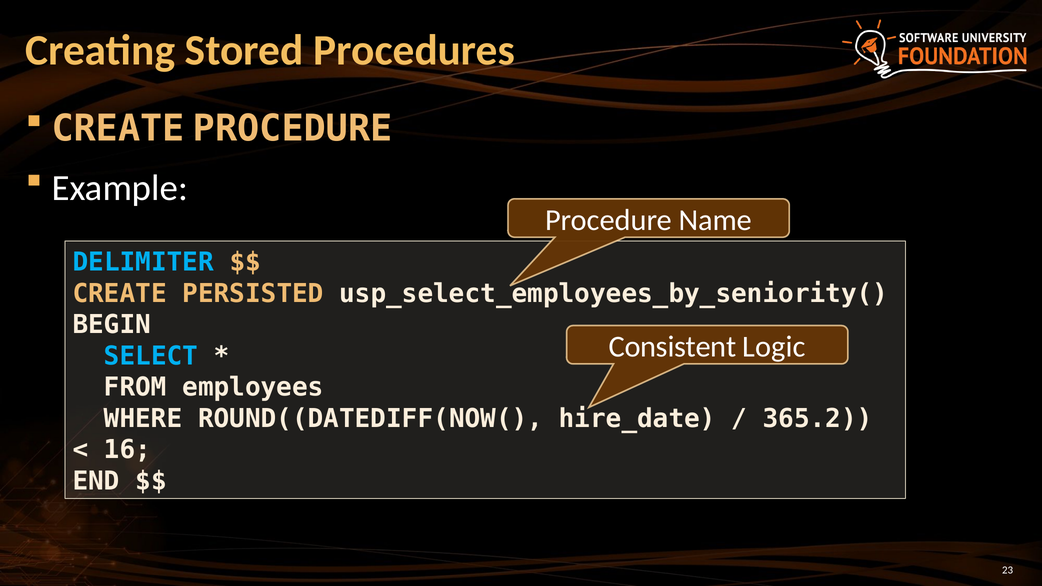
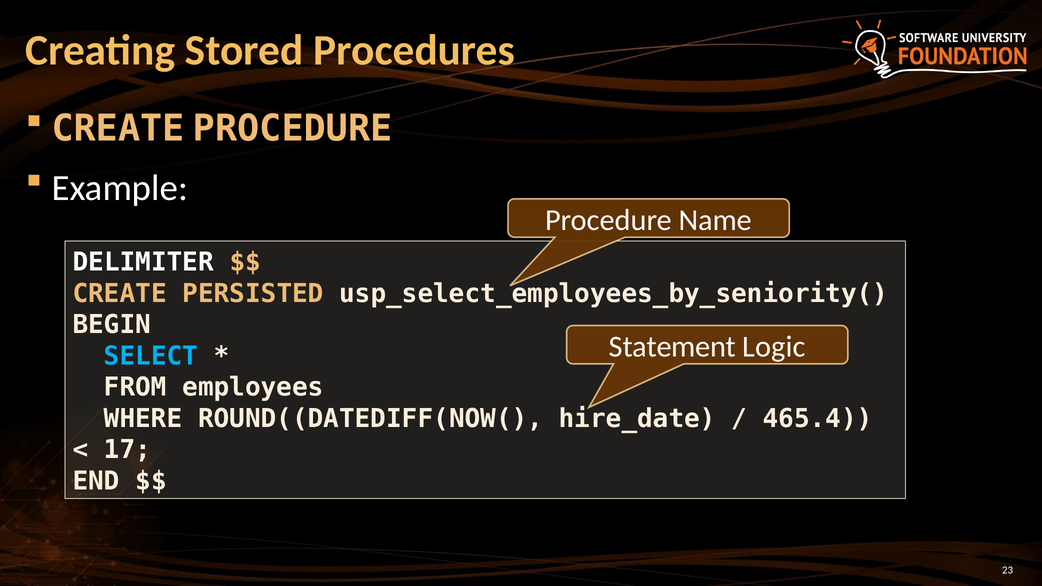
DELIMITER colour: light blue -> white
Consistent: Consistent -> Statement
365.2: 365.2 -> 465.4
16: 16 -> 17
